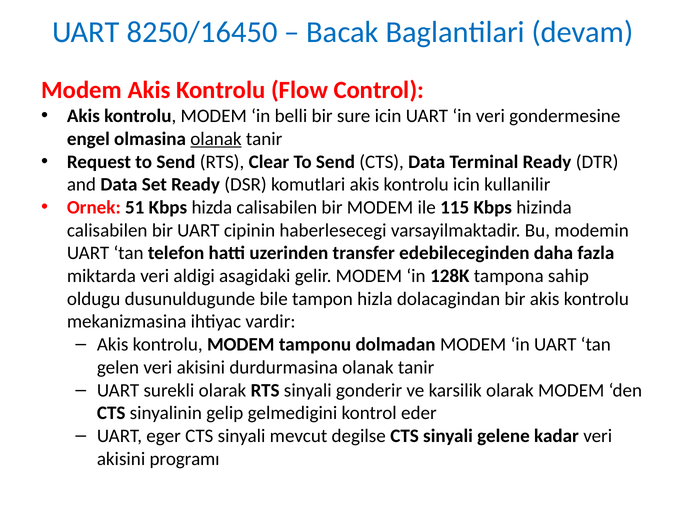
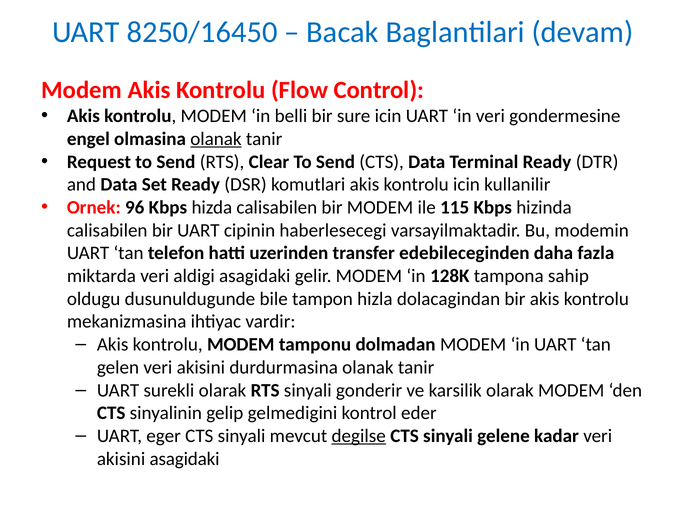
51: 51 -> 96
degilse underline: none -> present
akisini programı: programı -> asagidaki
